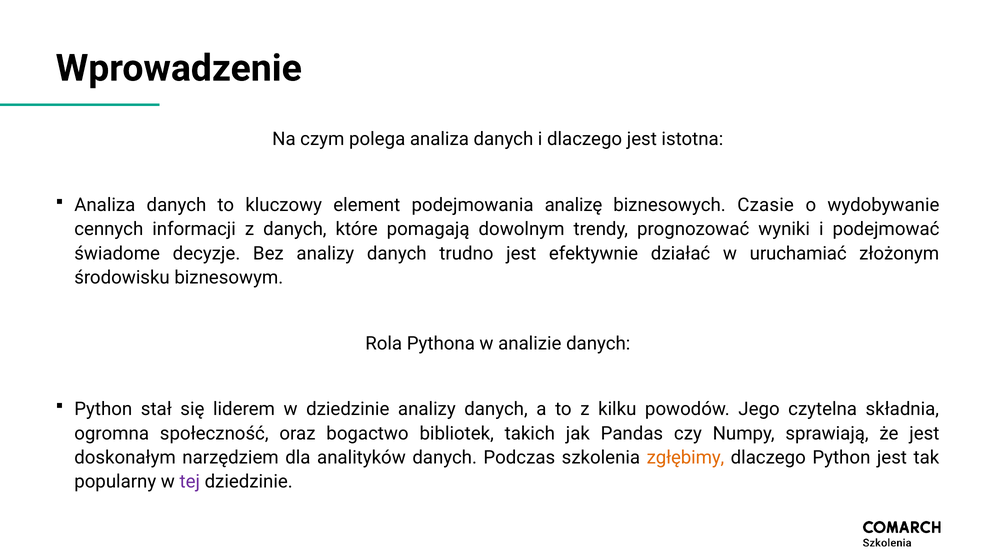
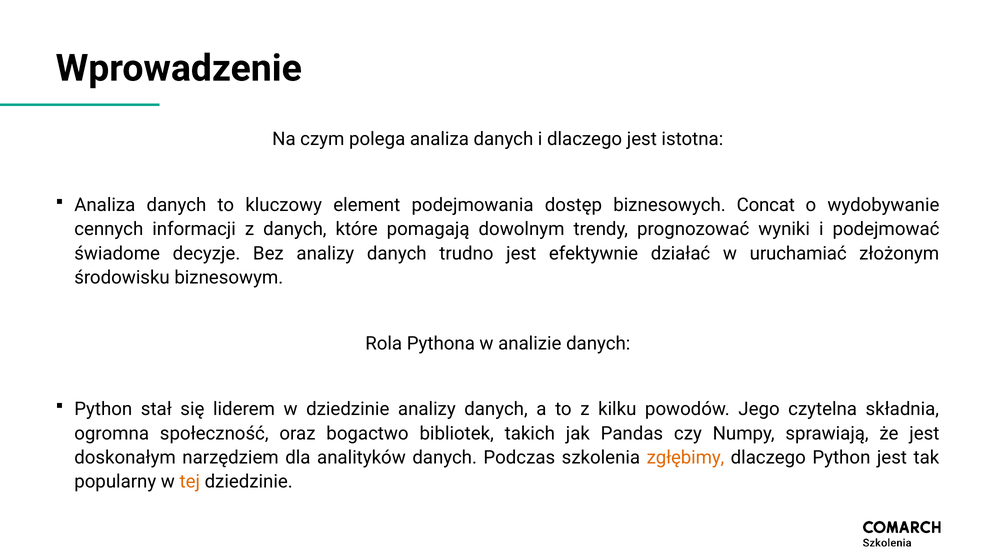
analizę: analizę -> dostęp
Czasie: Czasie -> Concat
tej colour: purple -> orange
